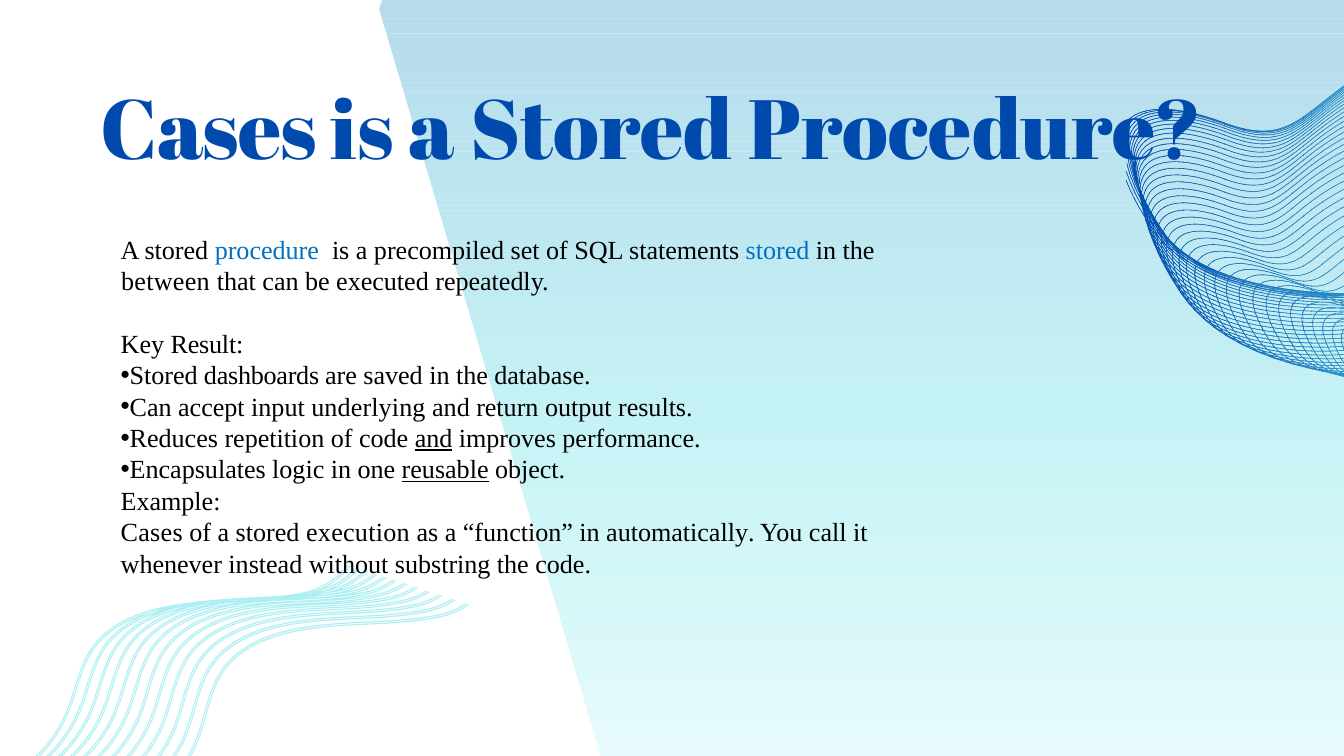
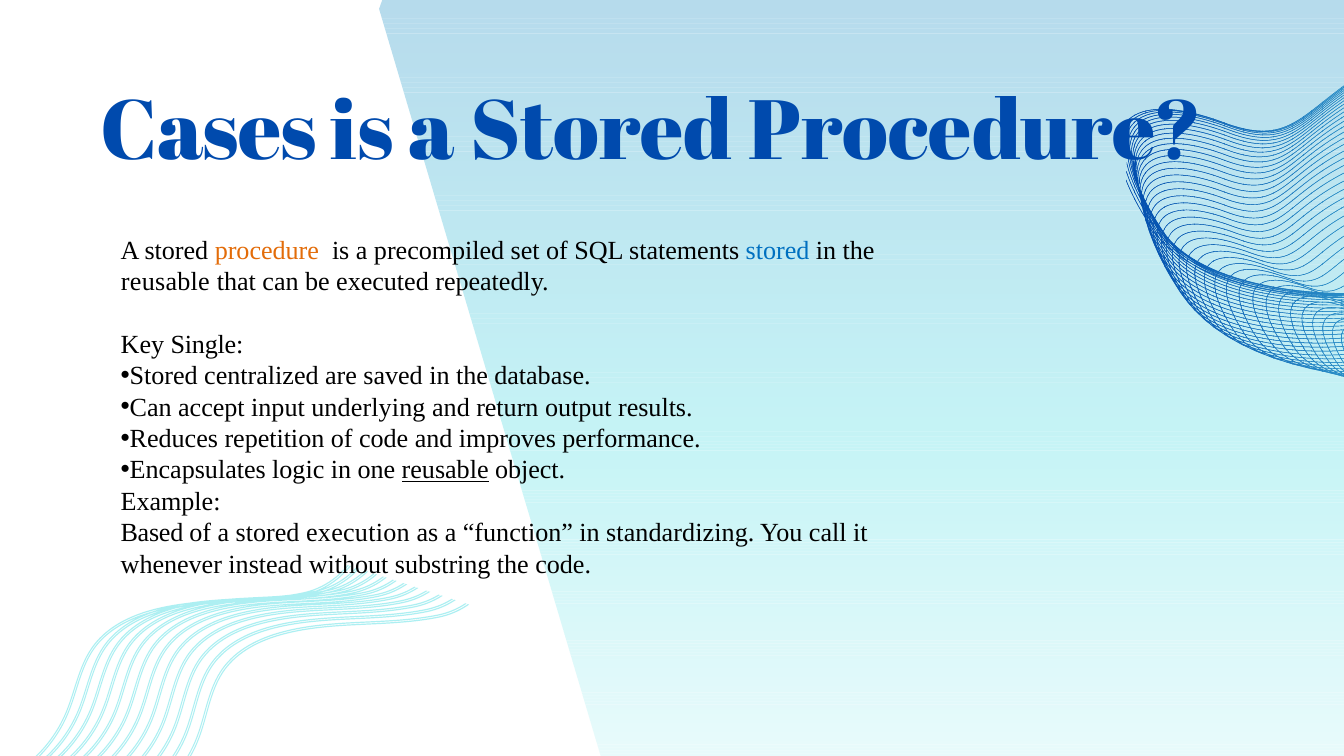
procedure at (267, 251) colour: blue -> orange
between at (165, 282): between -> reusable
Result: Result -> Single
dashboards: dashboards -> centralized
and at (434, 439) underline: present -> none
Cases at (152, 533): Cases -> Based
automatically: automatically -> standardizing
